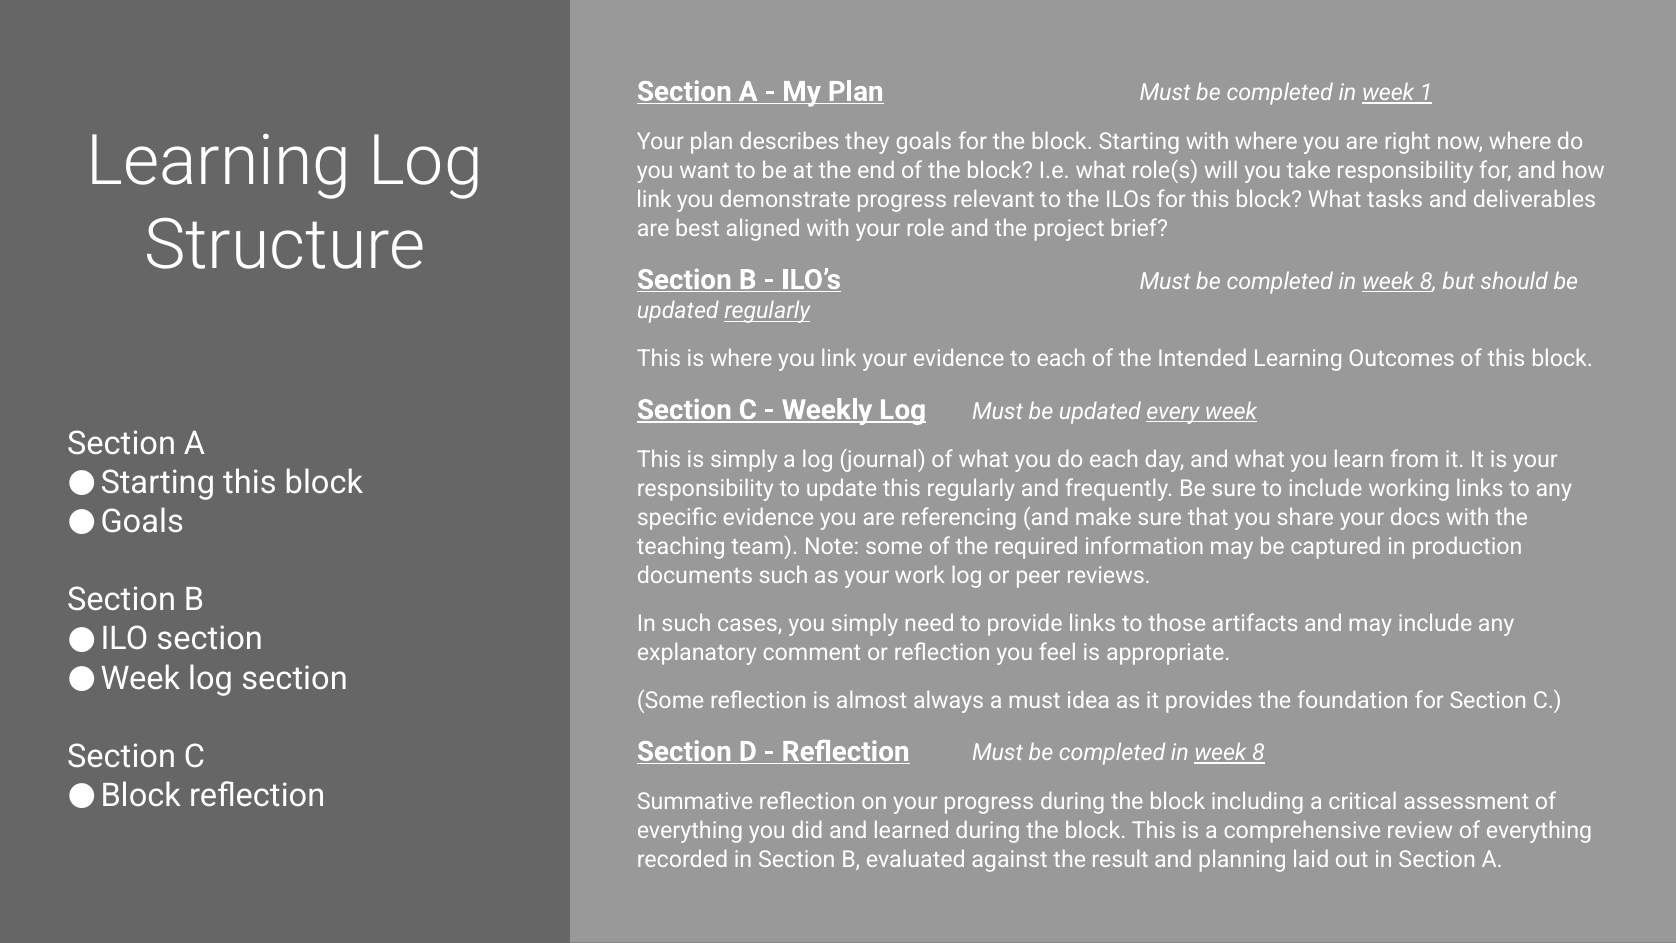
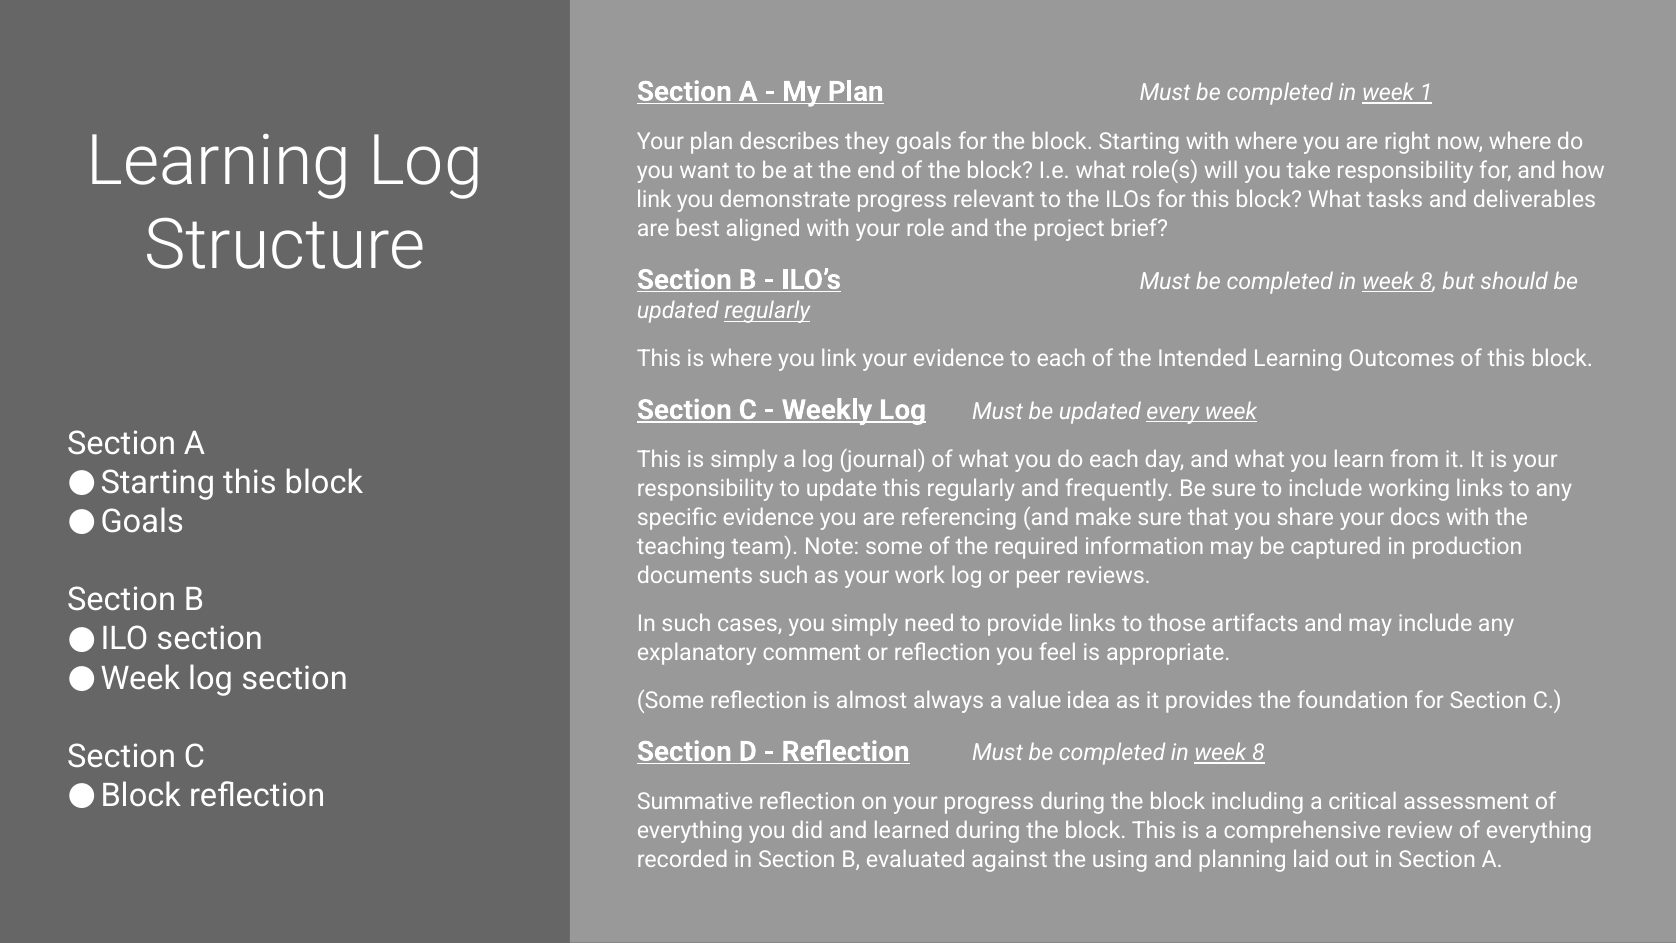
a must: must -> value
result: result -> using
